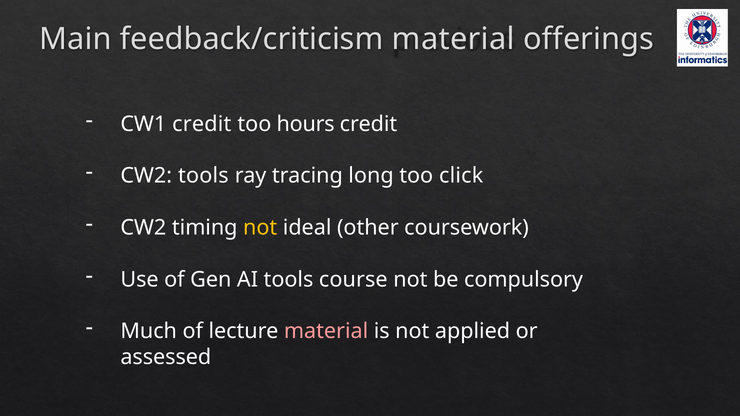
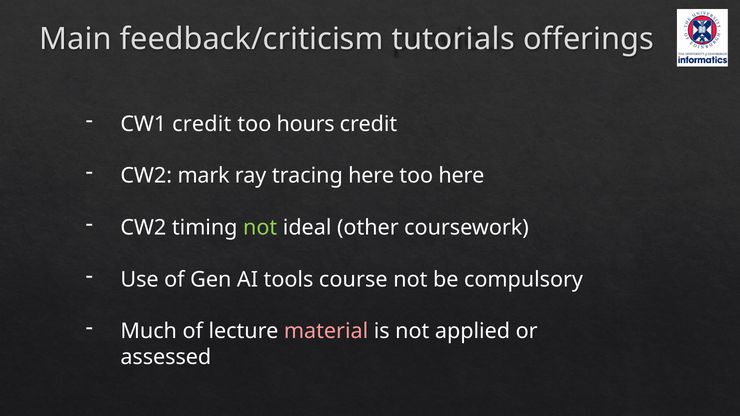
feedback/criticism material: material -> tutorials
CW2 tools: tools -> mark
tracing long: long -> here
too click: click -> here
not at (260, 228) colour: yellow -> light green
